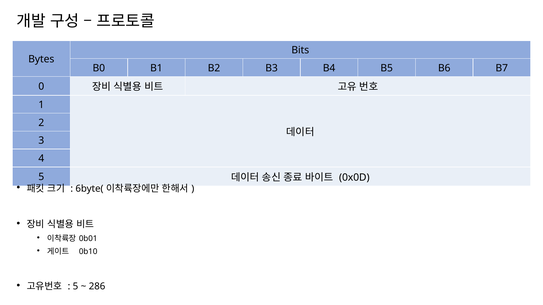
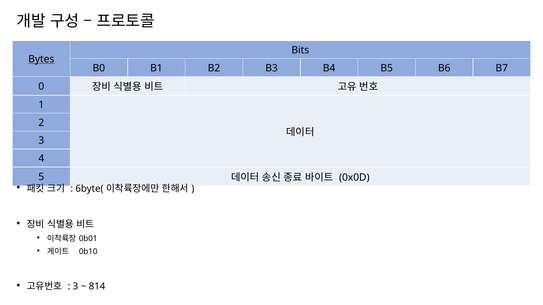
Bytes underline: none -> present
5 at (75, 287): 5 -> 3
286: 286 -> 814
